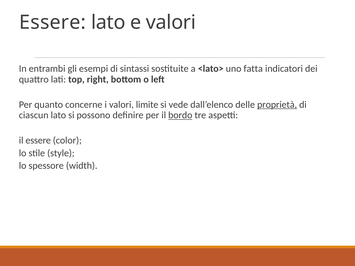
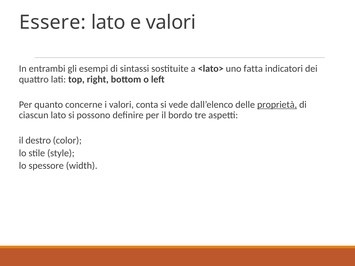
limite: limite -> conta
bordo underline: present -> none
il essere: essere -> destro
